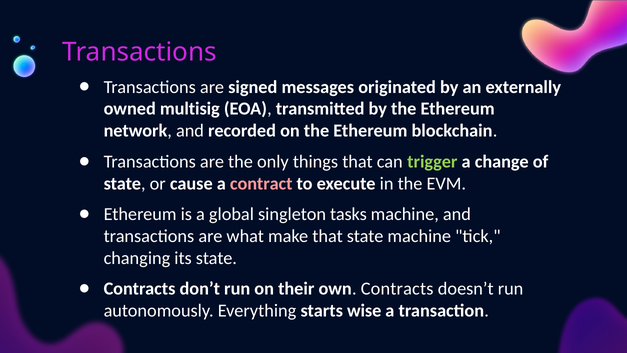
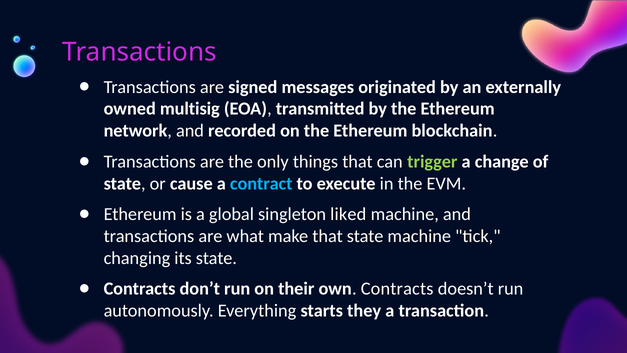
contract colour: pink -> light blue
tasks: tasks -> liked
wise: wise -> they
